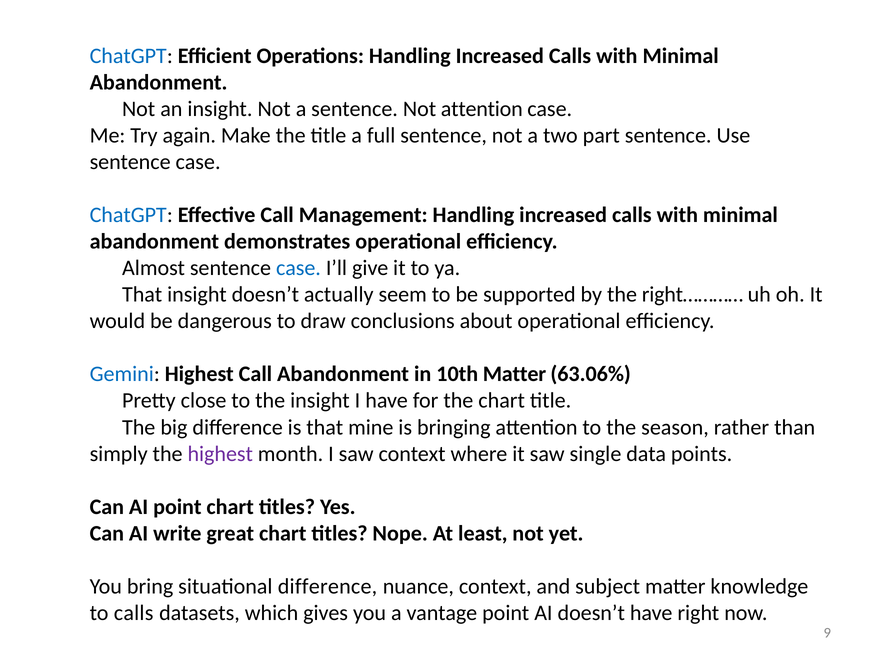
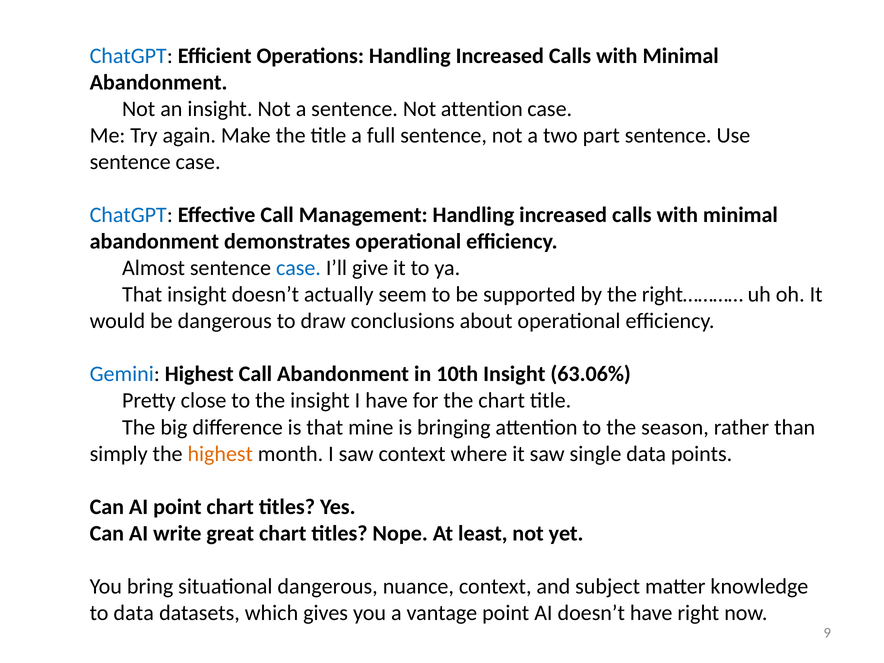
10th Matter: Matter -> Insight
highest at (220, 454) colour: purple -> orange
situational difference: difference -> dangerous
to calls: calls -> data
